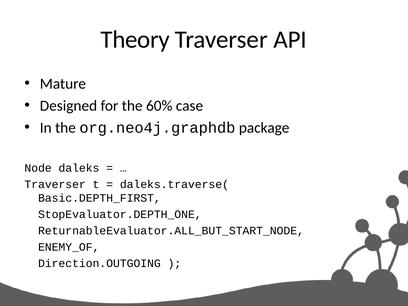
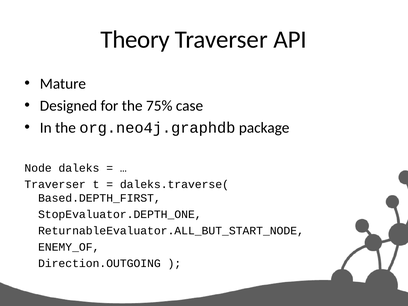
60%: 60% -> 75%
Basic.DEPTH_FIRST: Basic.DEPTH_FIRST -> Based.DEPTH_FIRST
